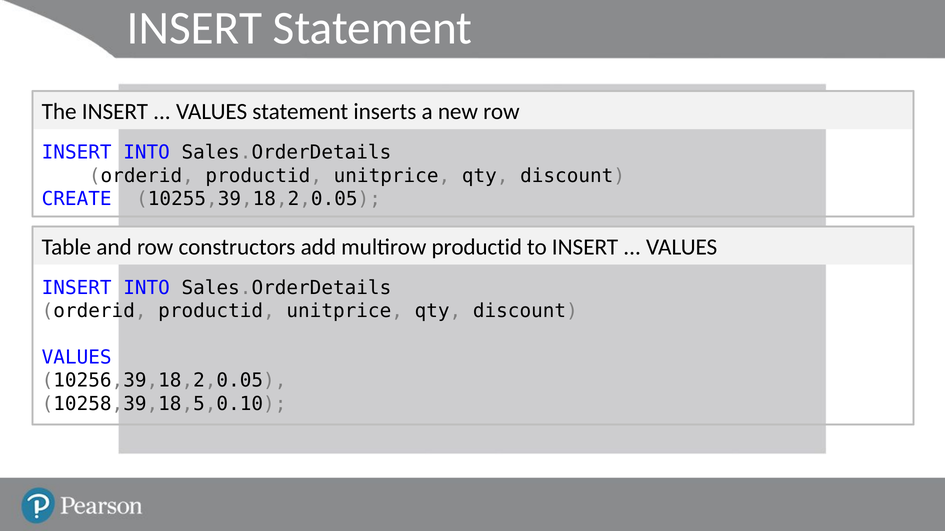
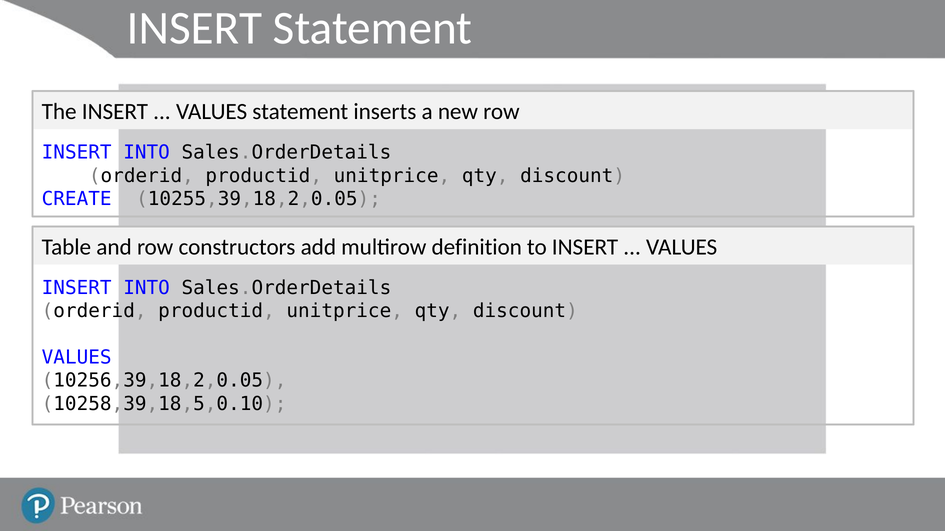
multirow productid: productid -> definition
